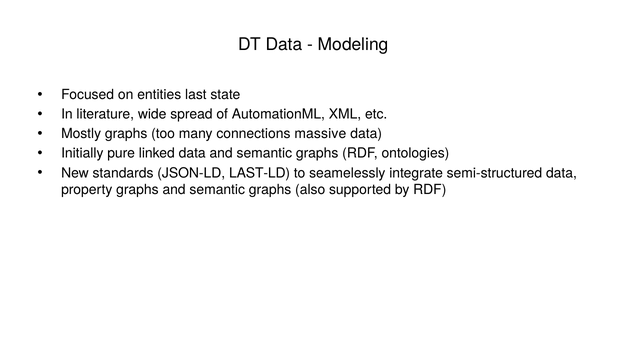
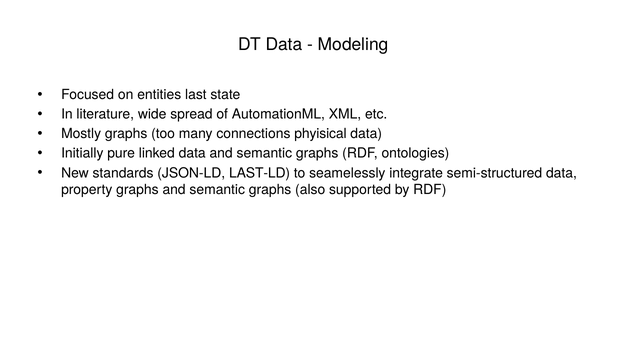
massive: massive -> phyisical
